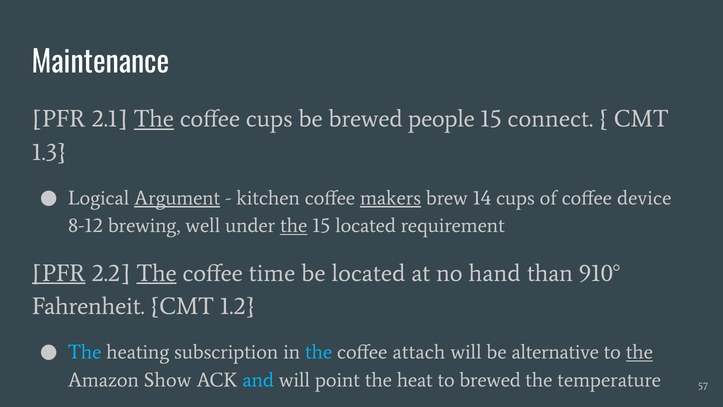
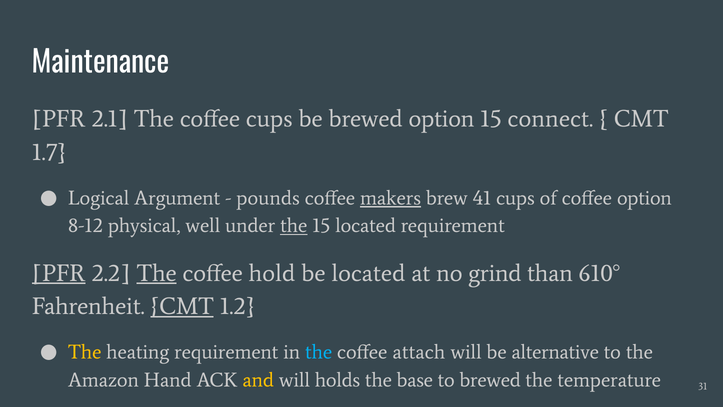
The at (154, 119) underline: present -> none
brewed people: people -> option
1.3: 1.3 -> 1.7
Argument underline: present -> none
kitchen: kitchen -> pounds
14: 14 -> 41
coffee device: device -> option
brewing: brewing -> physical
time: time -> hold
hand: hand -> grind
910°: 910° -> 610°
CMT at (182, 306) underline: none -> present
The at (85, 352) colour: light blue -> yellow
heating subscription: subscription -> requirement
the at (639, 352) underline: present -> none
Show: Show -> Hand
and colour: light blue -> yellow
point: point -> holds
heat: heat -> base
57: 57 -> 31
